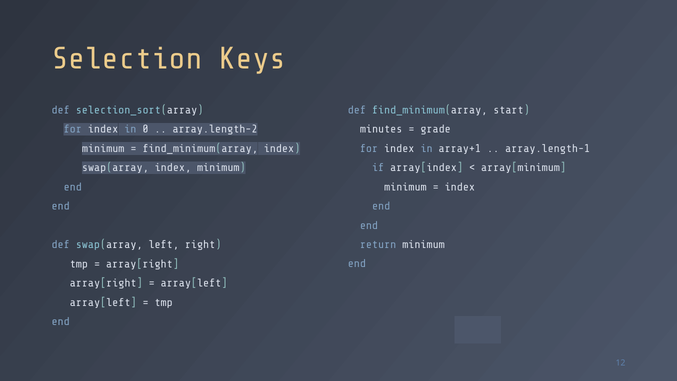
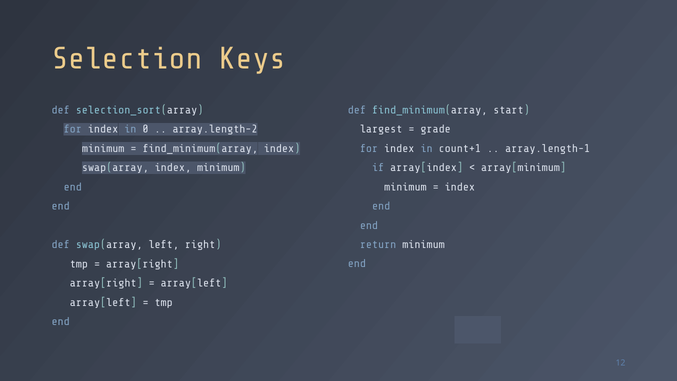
minutes: minutes -> largest
array+1: array+1 -> count+1
